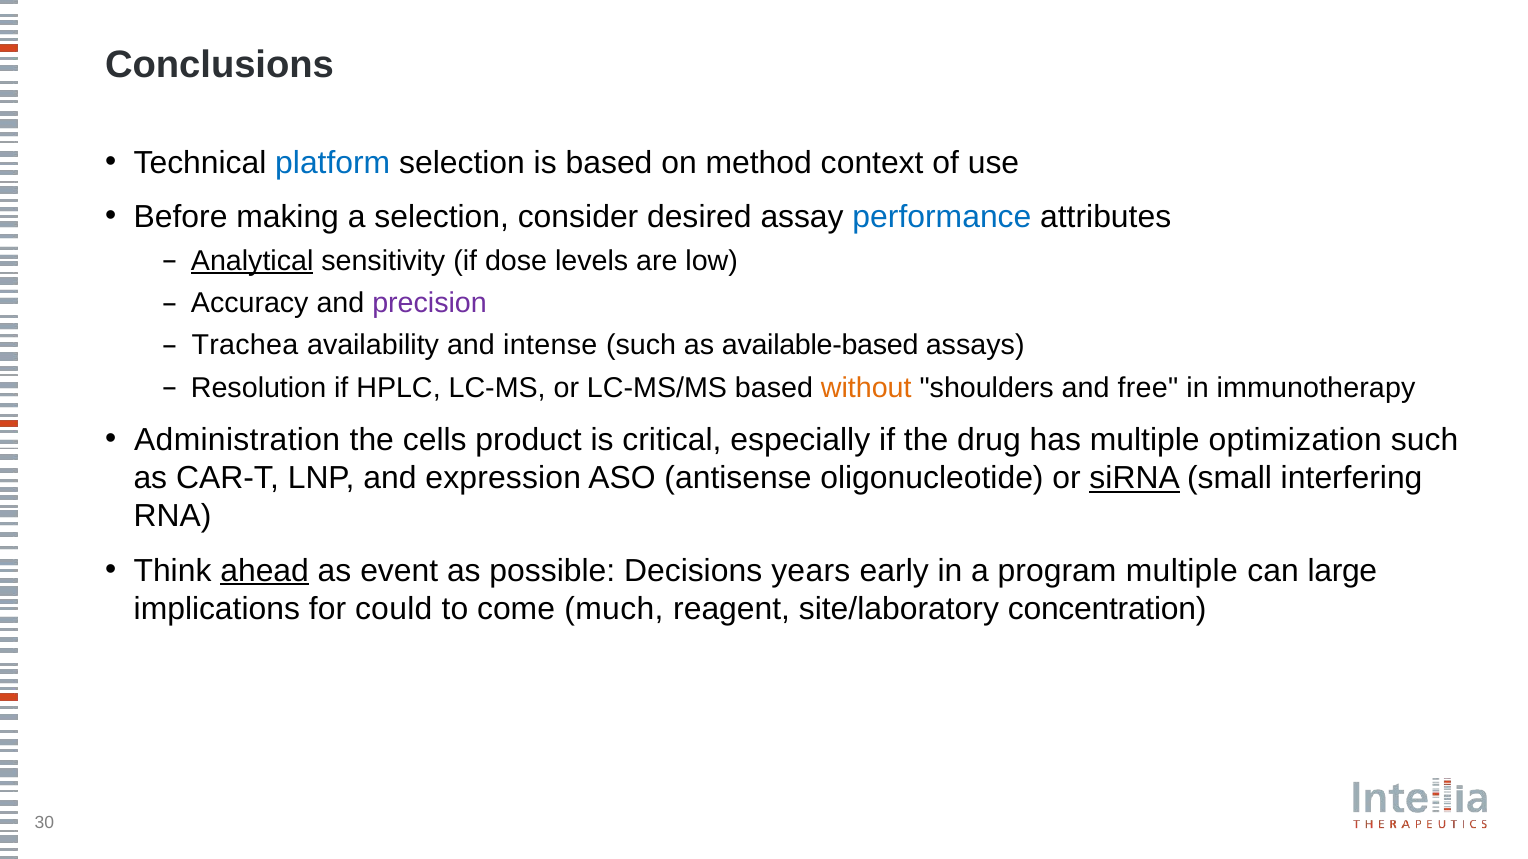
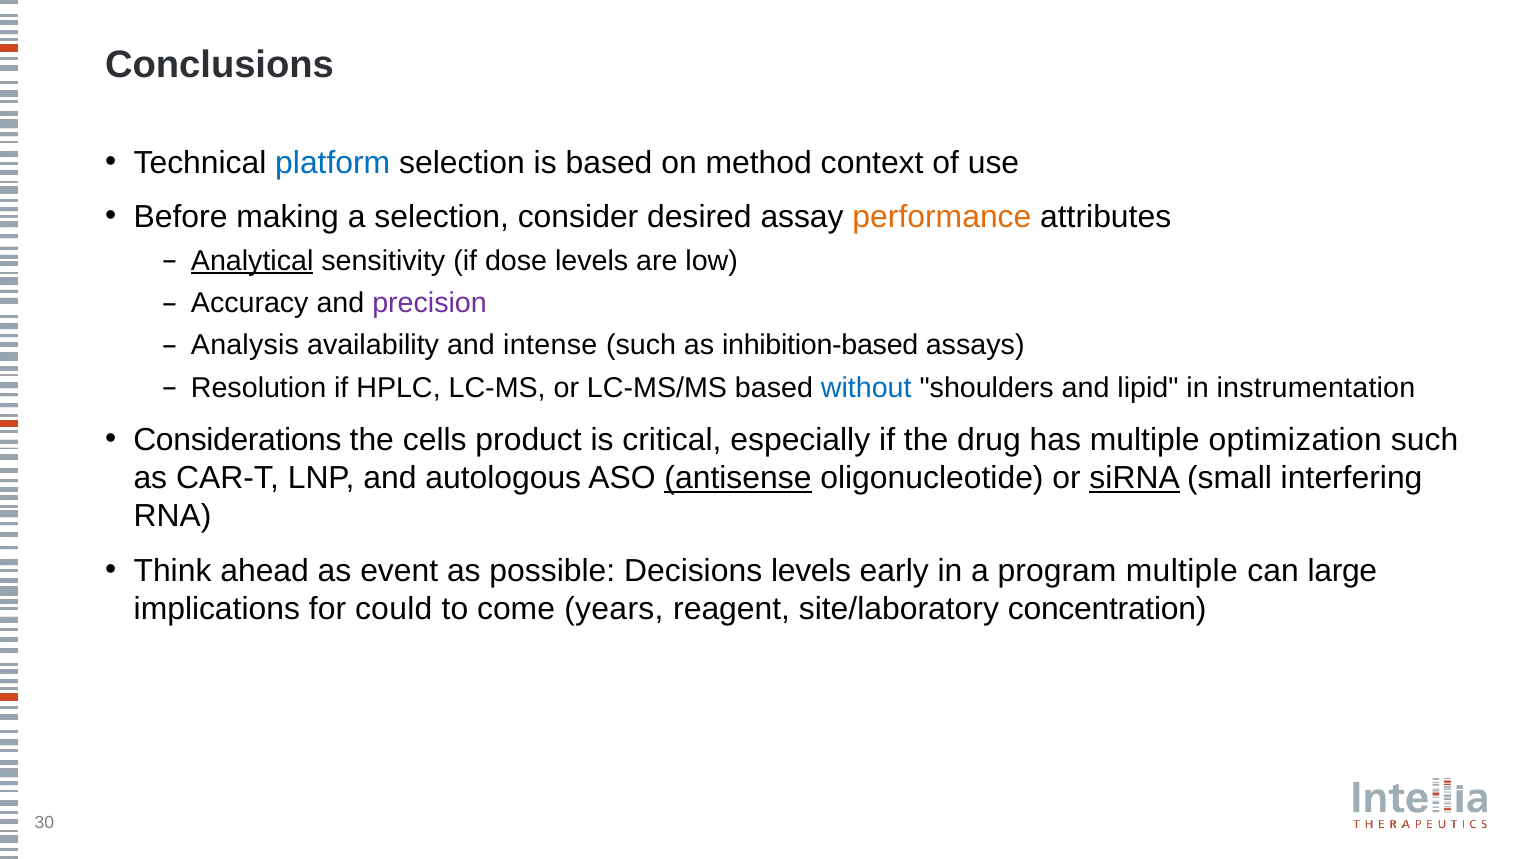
performance colour: blue -> orange
Trachea: Trachea -> Analysis
available-based: available-based -> inhibition-based
without colour: orange -> blue
free: free -> lipid
immunotherapy: immunotherapy -> instrumentation
Administration: Administration -> Considerations
expression: expression -> autologous
antisense underline: none -> present
ahead underline: present -> none
Decisions years: years -> levels
much: much -> years
